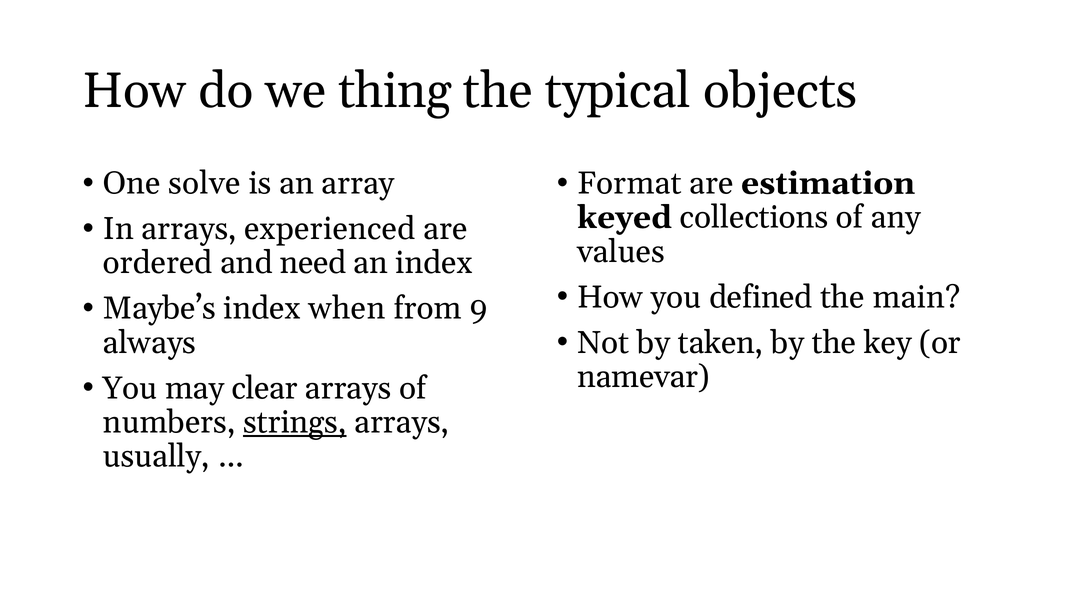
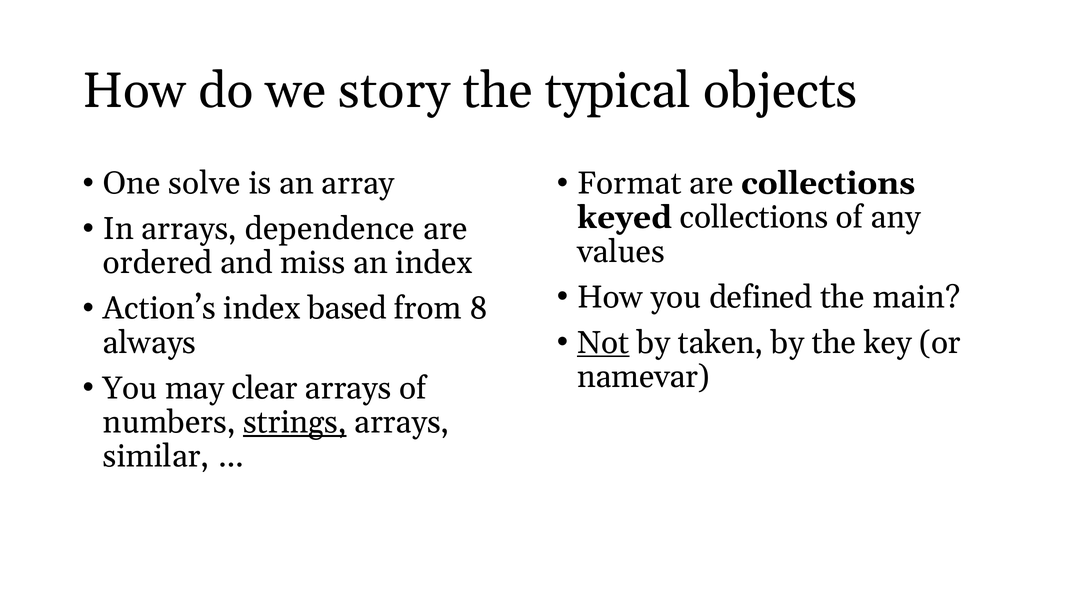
thing: thing -> story
are estimation: estimation -> collections
experienced: experienced -> dependence
need: need -> miss
Maybe’s: Maybe’s -> Action’s
when: when -> based
9: 9 -> 8
Not underline: none -> present
usually: usually -> similar
